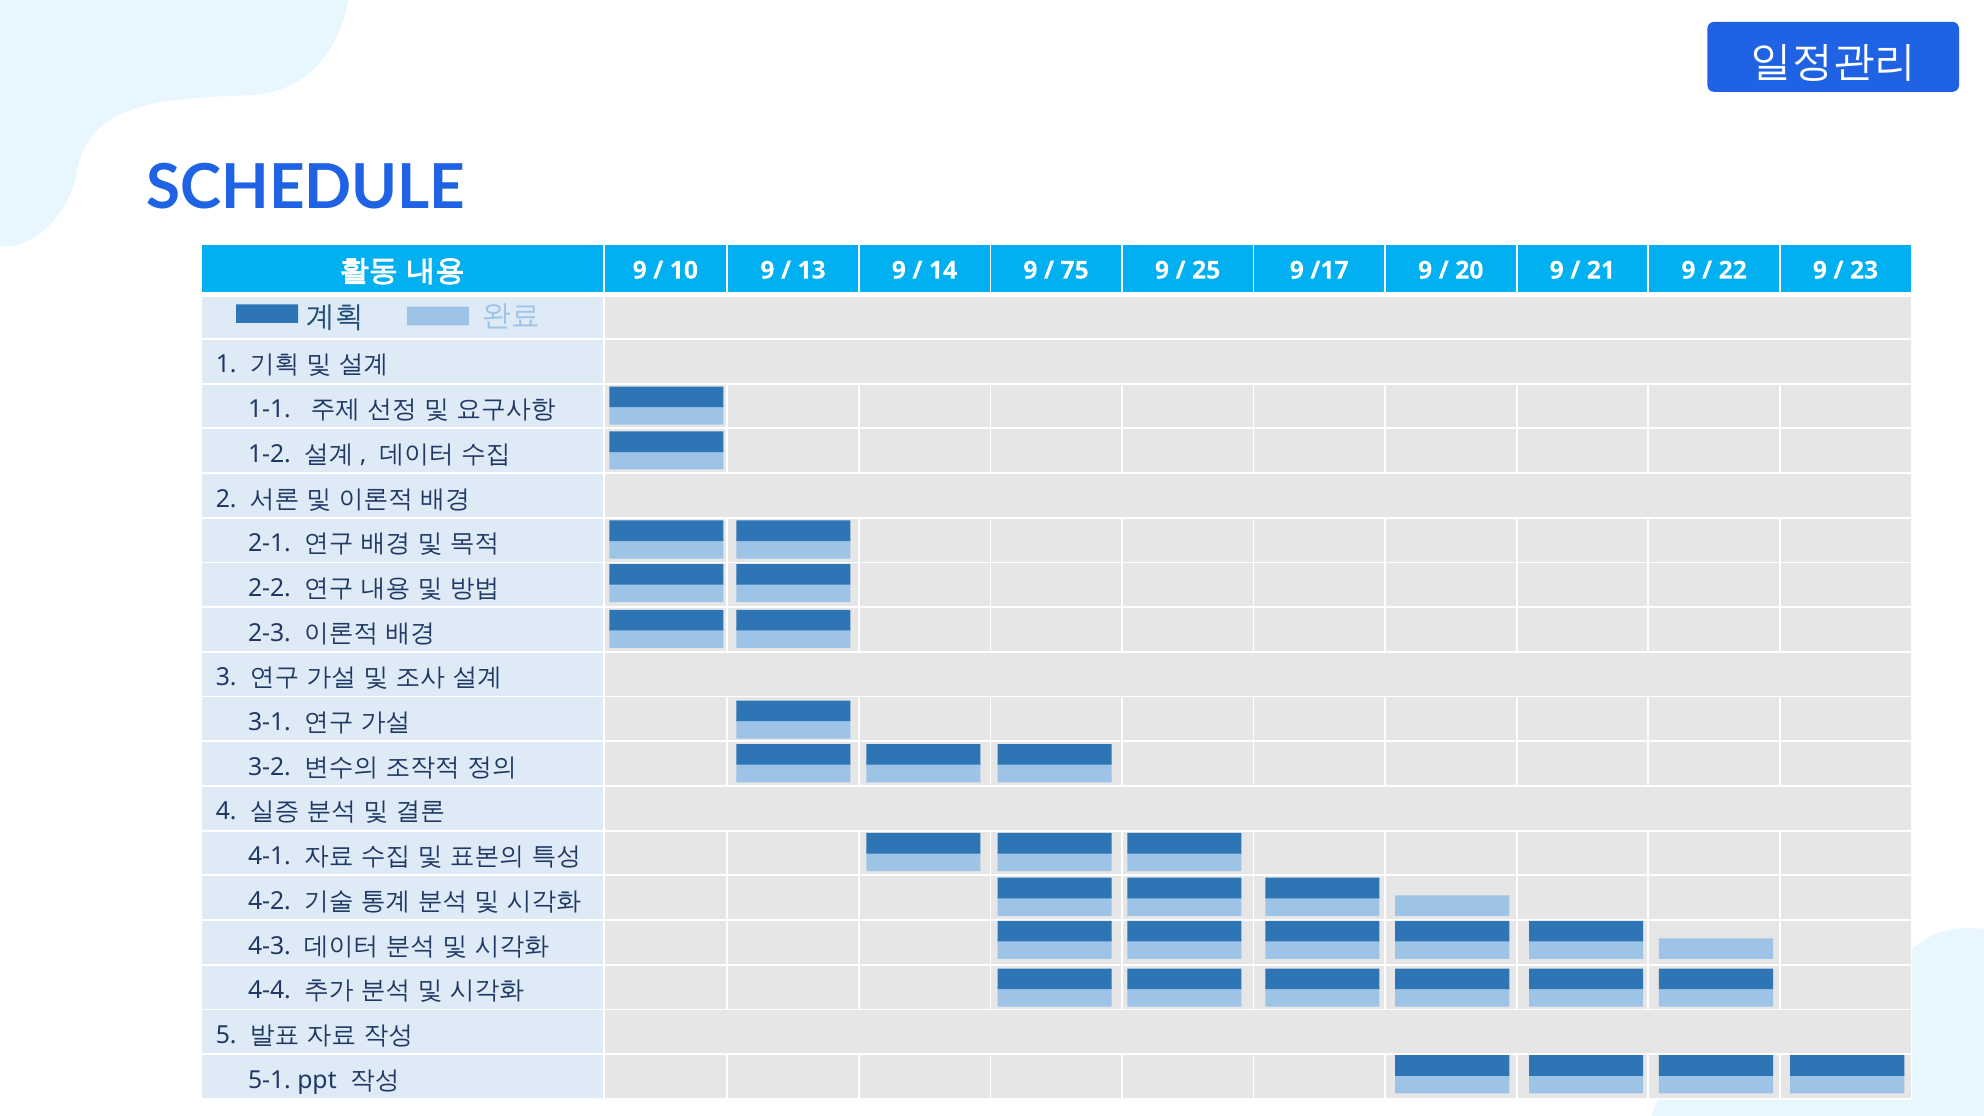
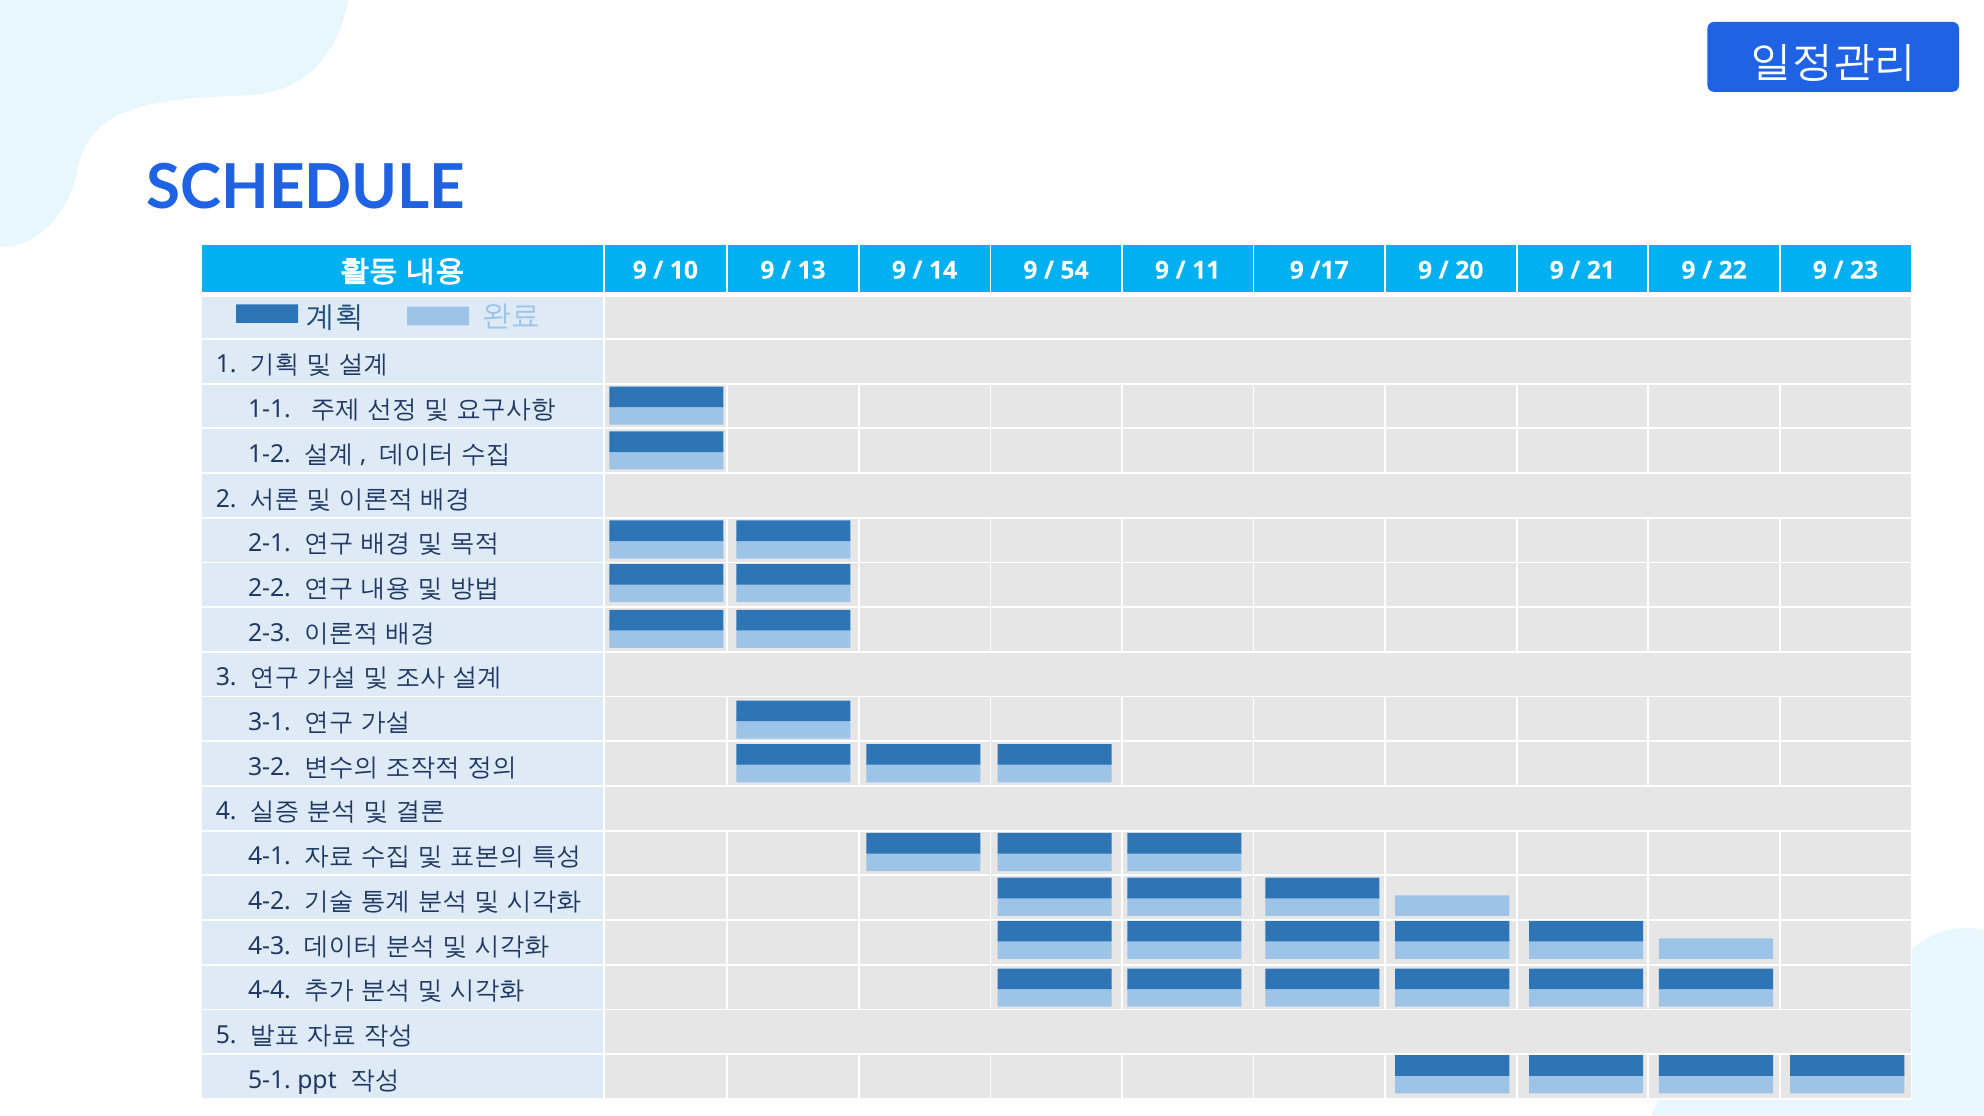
75: 75 -> 54
25: 25 -> 11
